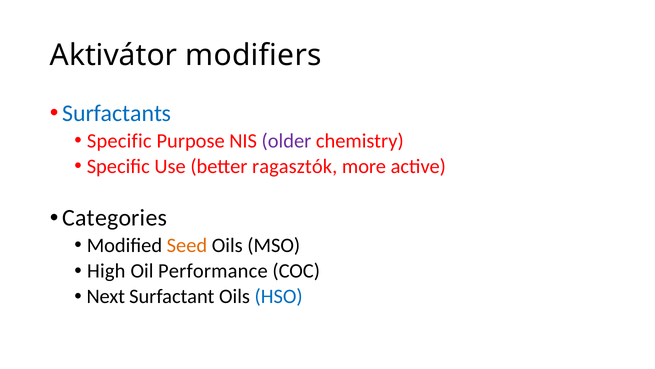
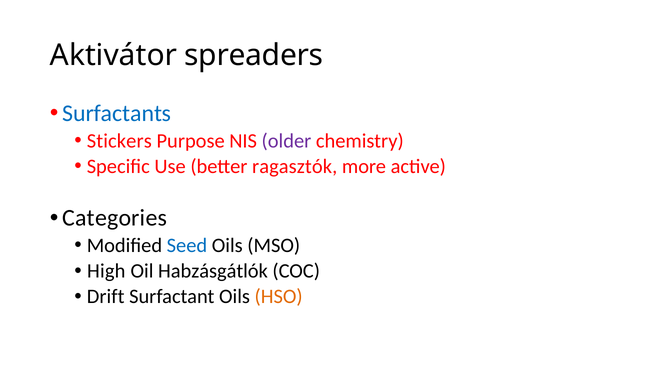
modifiers: modifiers -> spreaders
Specific at (119, 141): Specific -> Stickers
Seed colour: orange -> blue
Performance: Performance -> Habzásgátlók
Next: Next -> Drift
HSO colour: blue -> orange
